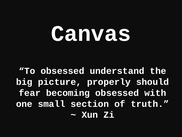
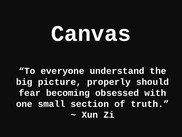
To obsessed: obsessed -> everyone
